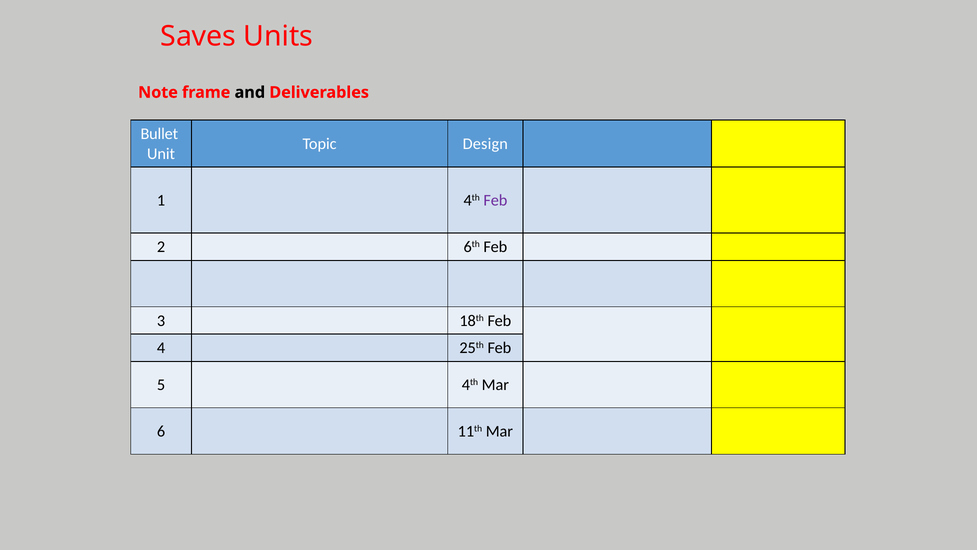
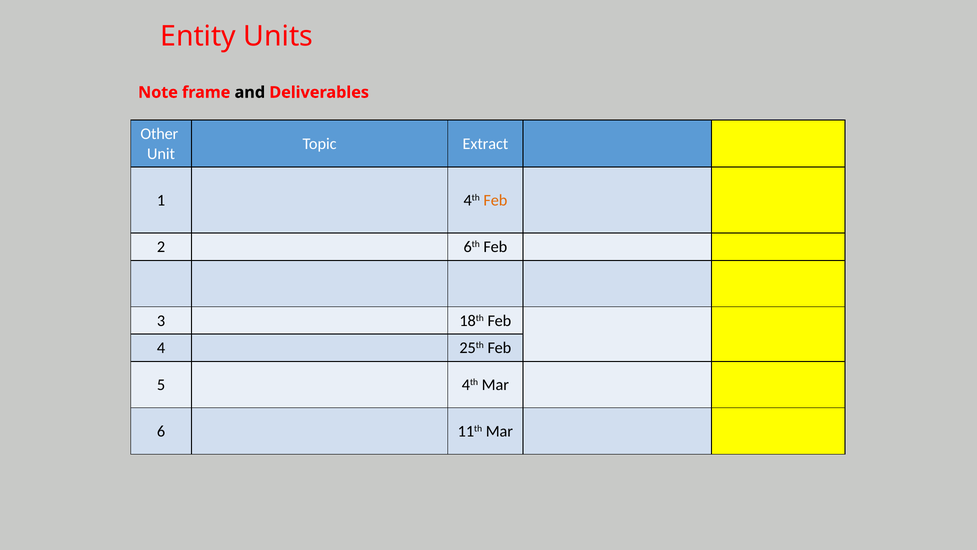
Saves: Saves -> Entity
Bullet: Bullet -> Other
Design: Design -> Extract
Feb at (495, 200) colour: purple -> orange
